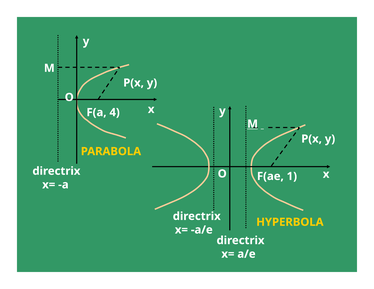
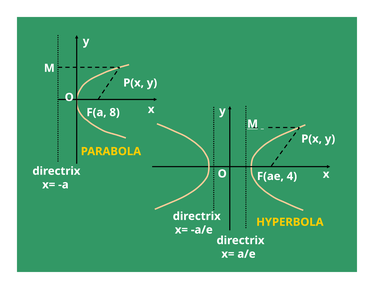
4: 4 -> 8
1: 1 -> 4
